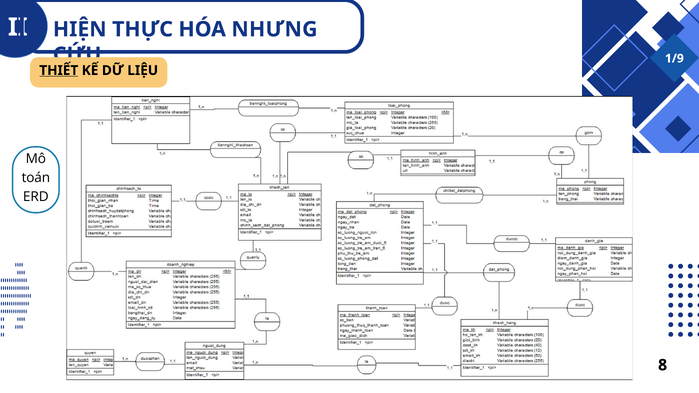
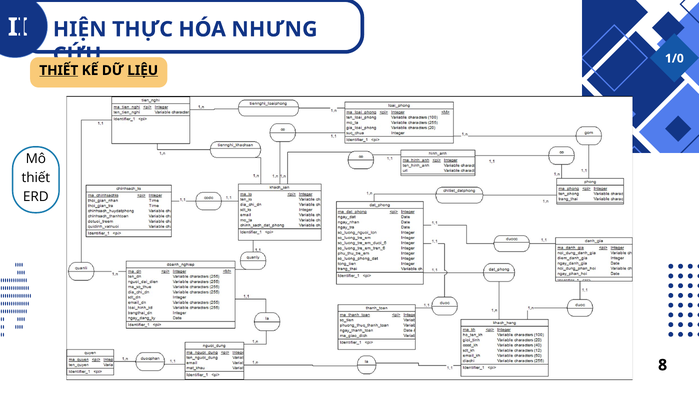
1/9: 1/9 -> 1/0
LIỆU underline: none -> present
toán at (36, 178): toán -> thiết
